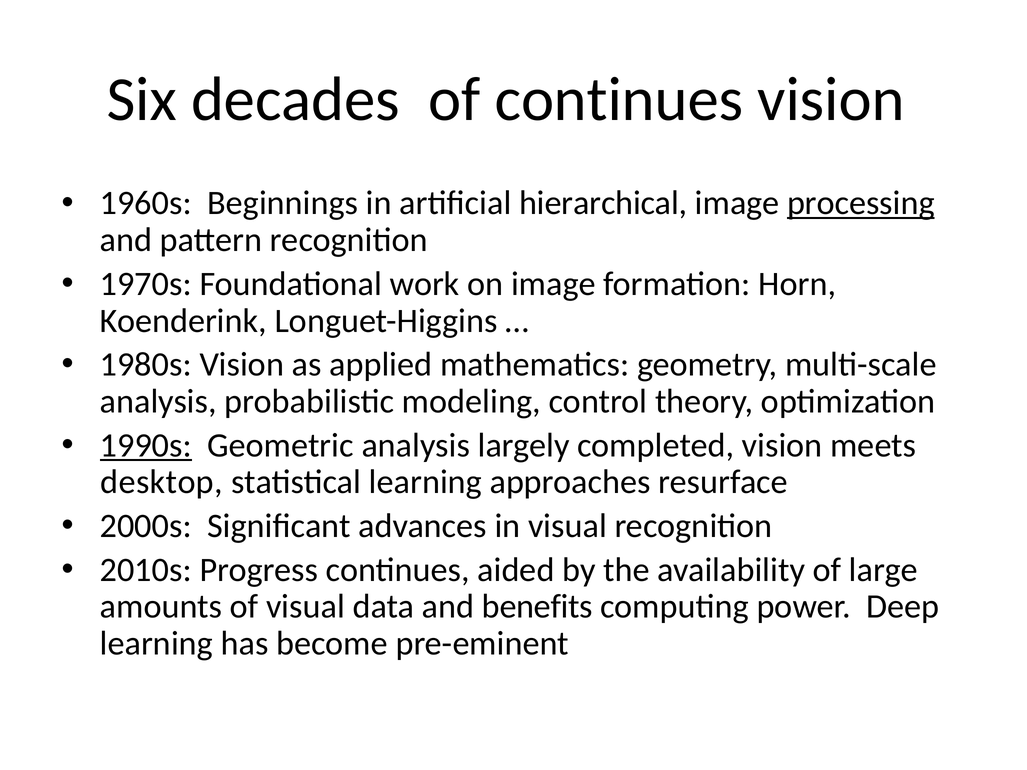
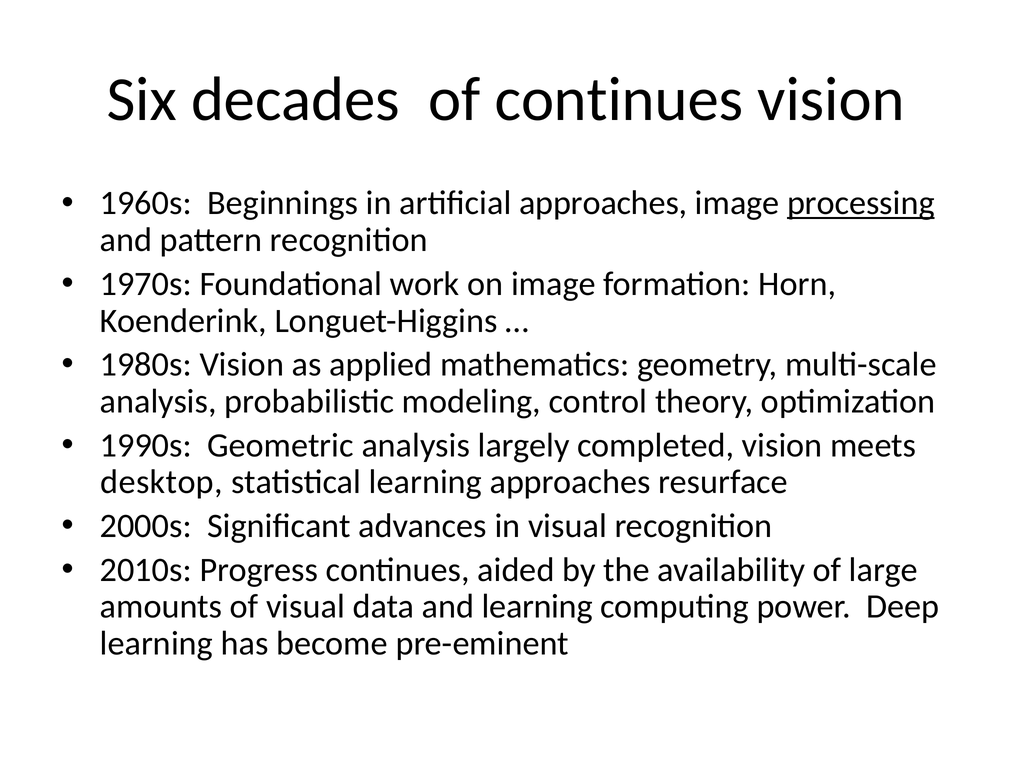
artificial hierarchical: hierarchical -> approaches
1990s underline: present -> none
and benefits: benefits -> learning
